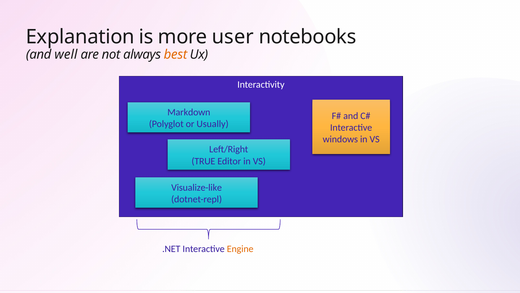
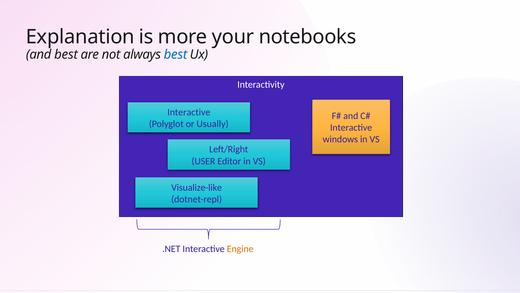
user: user -> your
and well: well -> best
best at (175, 55) colour: orange -> blue
Markdown at (189, 112): Markdown -> Interactive
TRUE: TRUE -> USER
